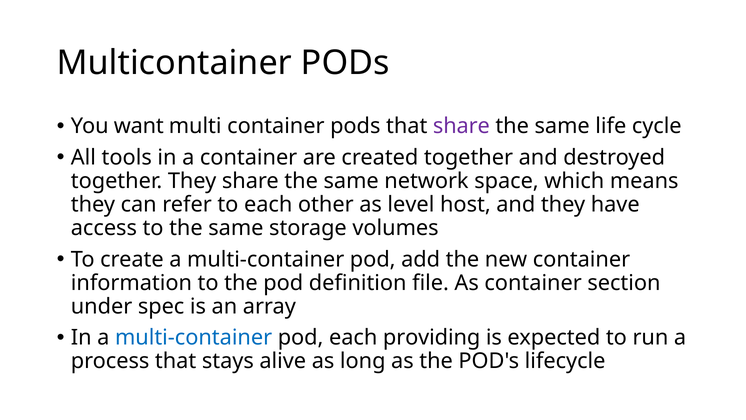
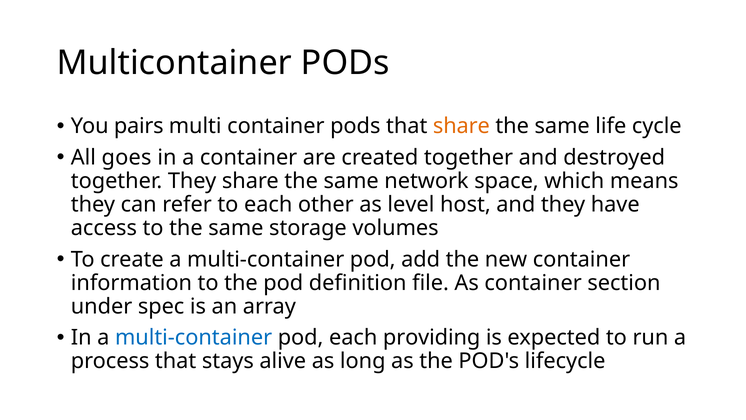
want: want -> pairs
share at (461, 126) colour: purple -> orange
tools: tools -> goes
